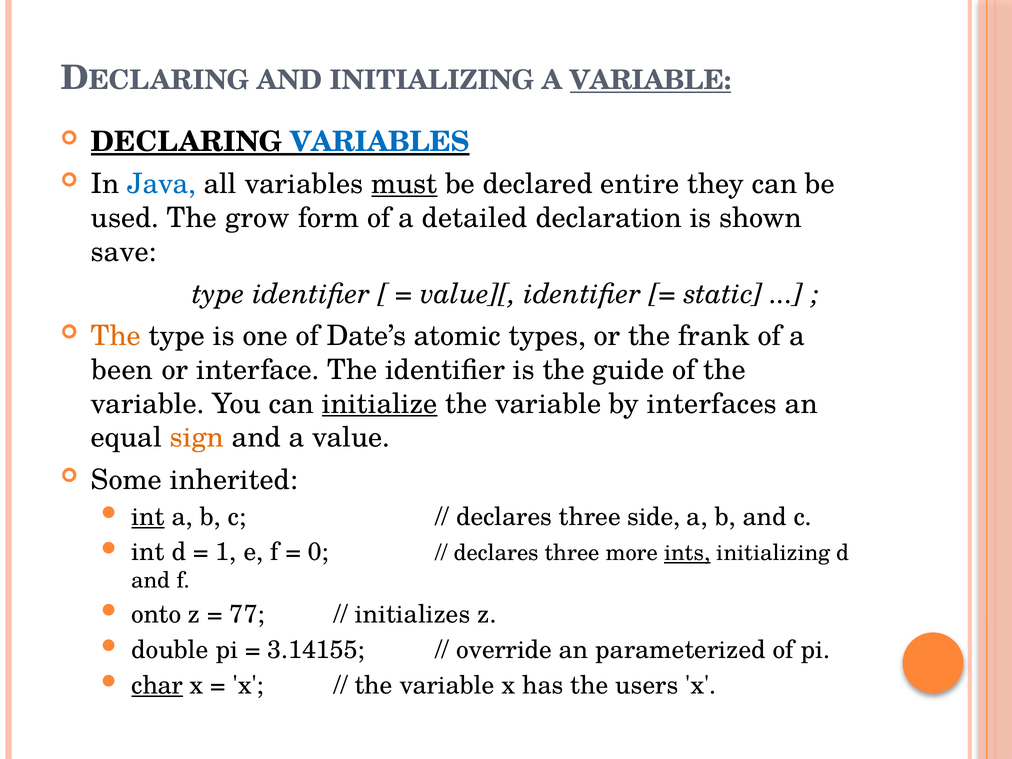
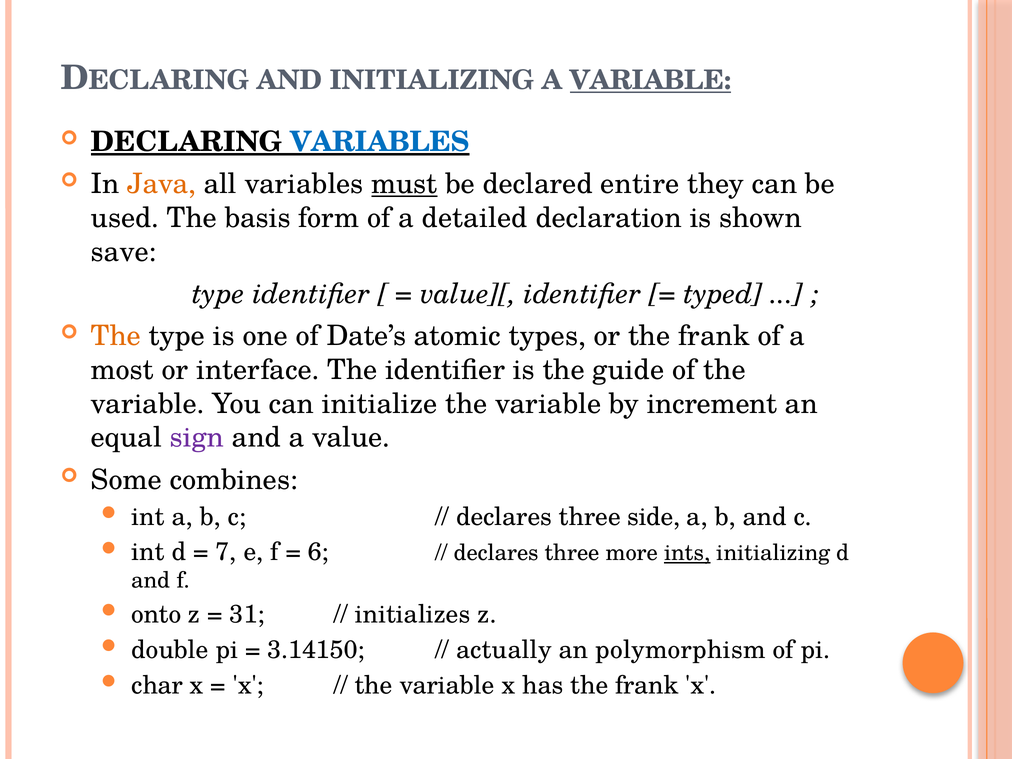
Java colour: blue -> orange
grow: grow -> basis
static: static -> typed
been: been -> most
initialize underline: present -> none
interfaces: interfaces -> increment
sign colour: orange -> purple
inherited: inherited -> combines
int at (148, 517) underline: present -> none
1: 1 -> 7
0: 0 -> 6
77: 77 -> 31
3.14155: 3.14155 -> 3.14150
override: override -> actually
parameterized: parameterized -> polymorphism
char underline: present -> none
has the users: users -> frank
